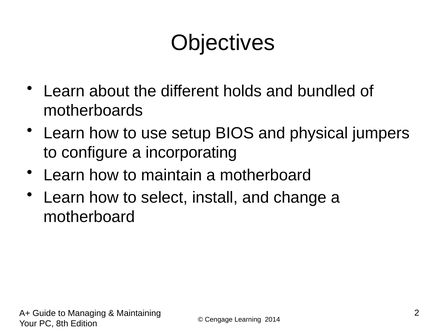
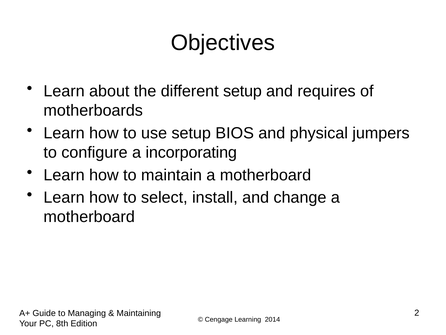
different holds: holds -> setup
bundled: bundled -> requires
